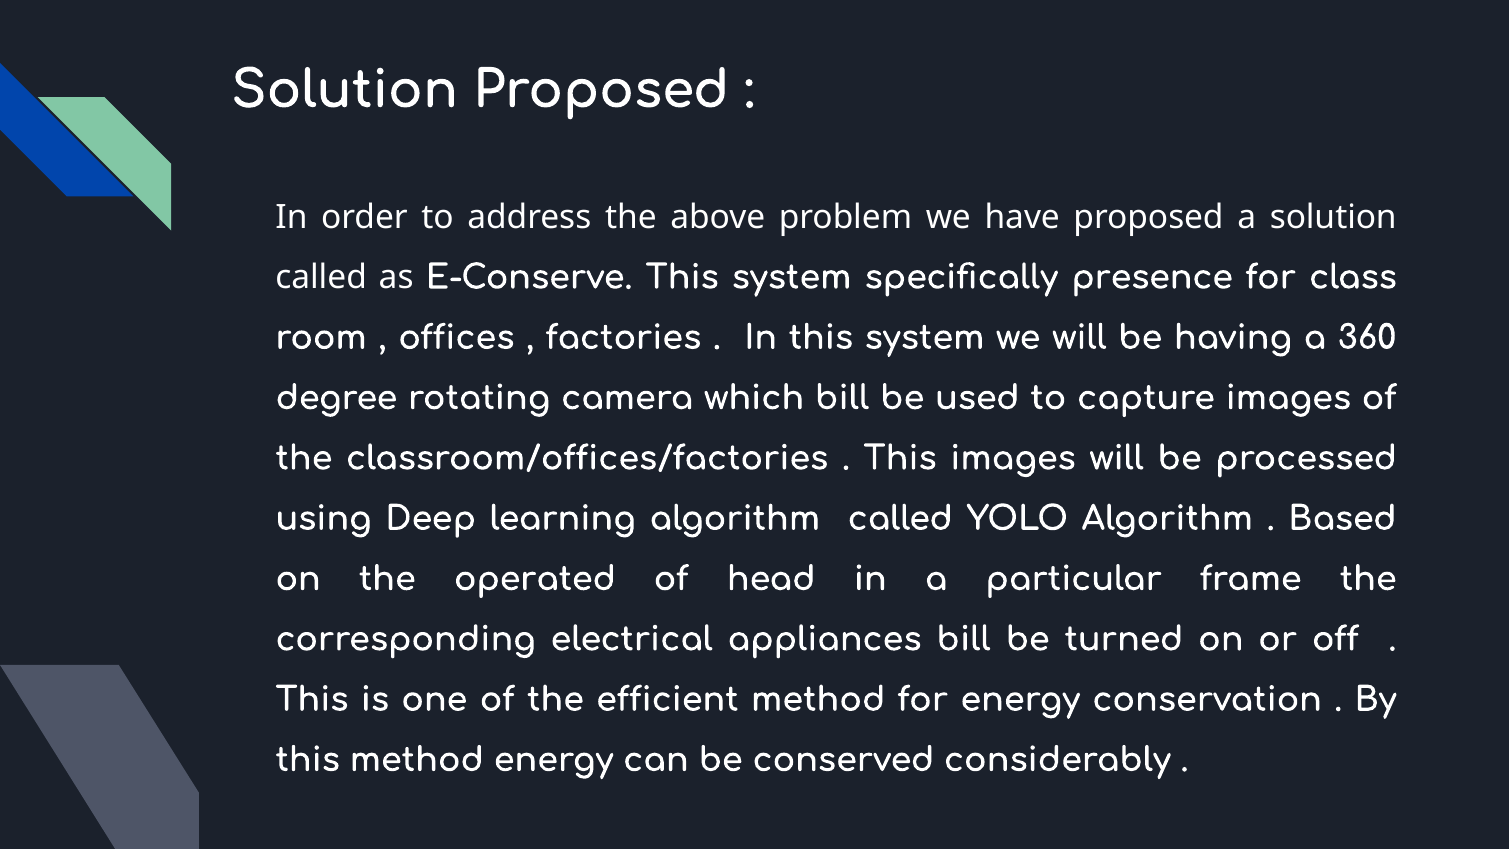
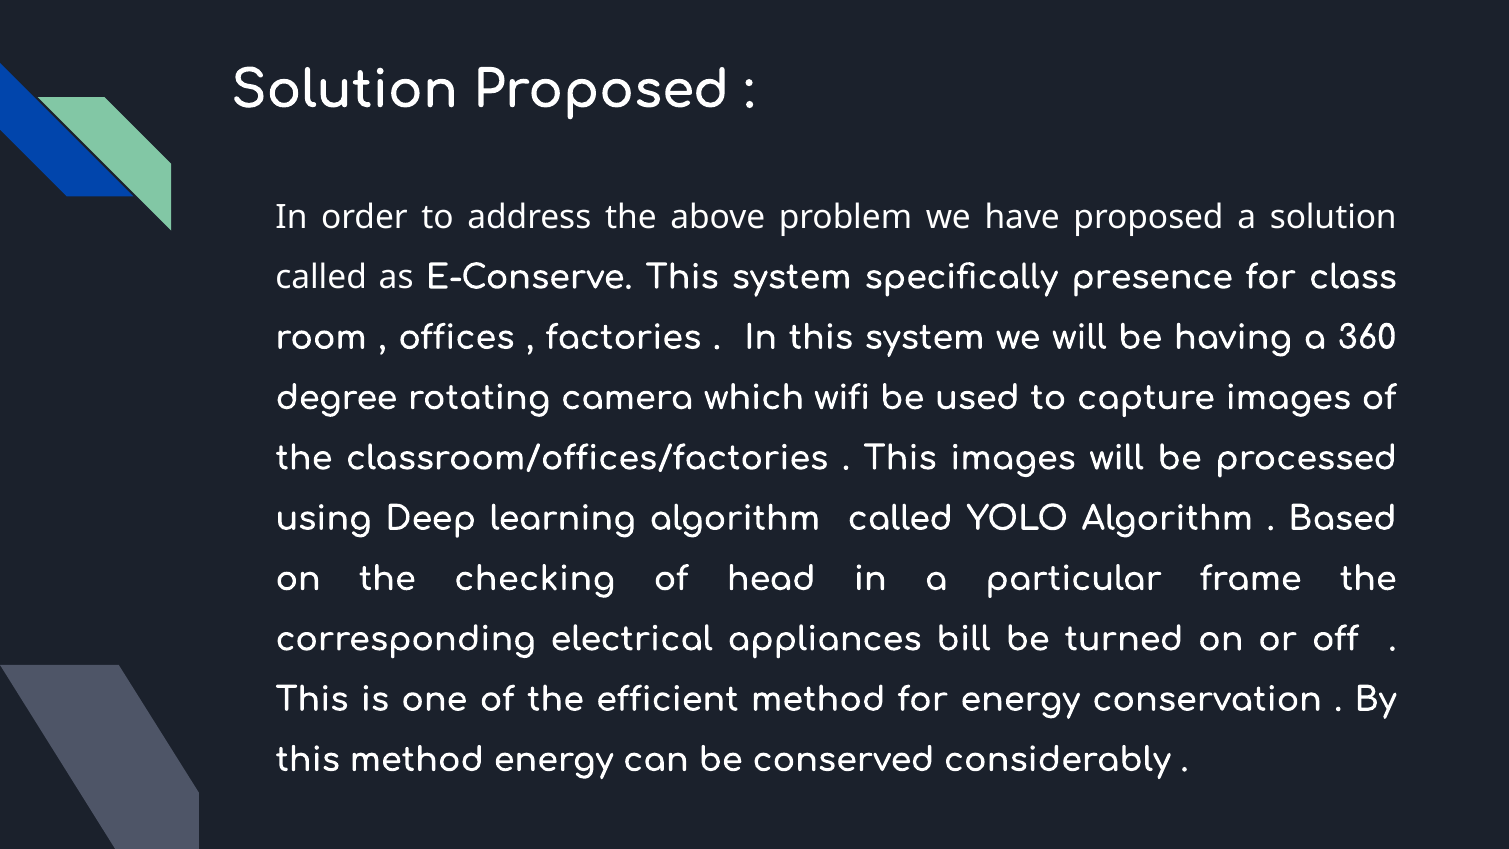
which bill: bill -> wifi
operated: operated -> checking
